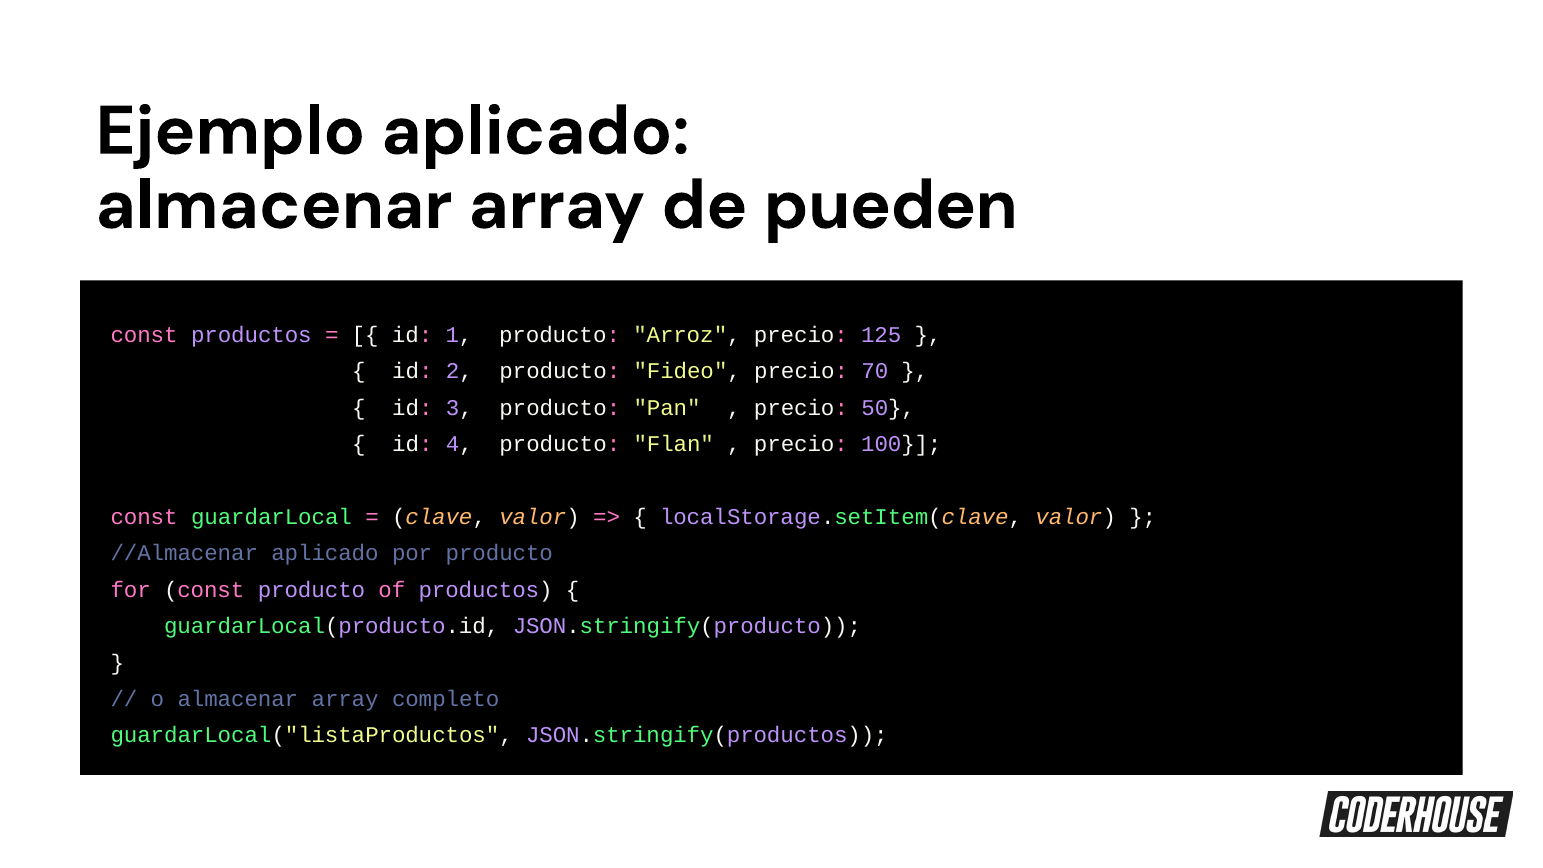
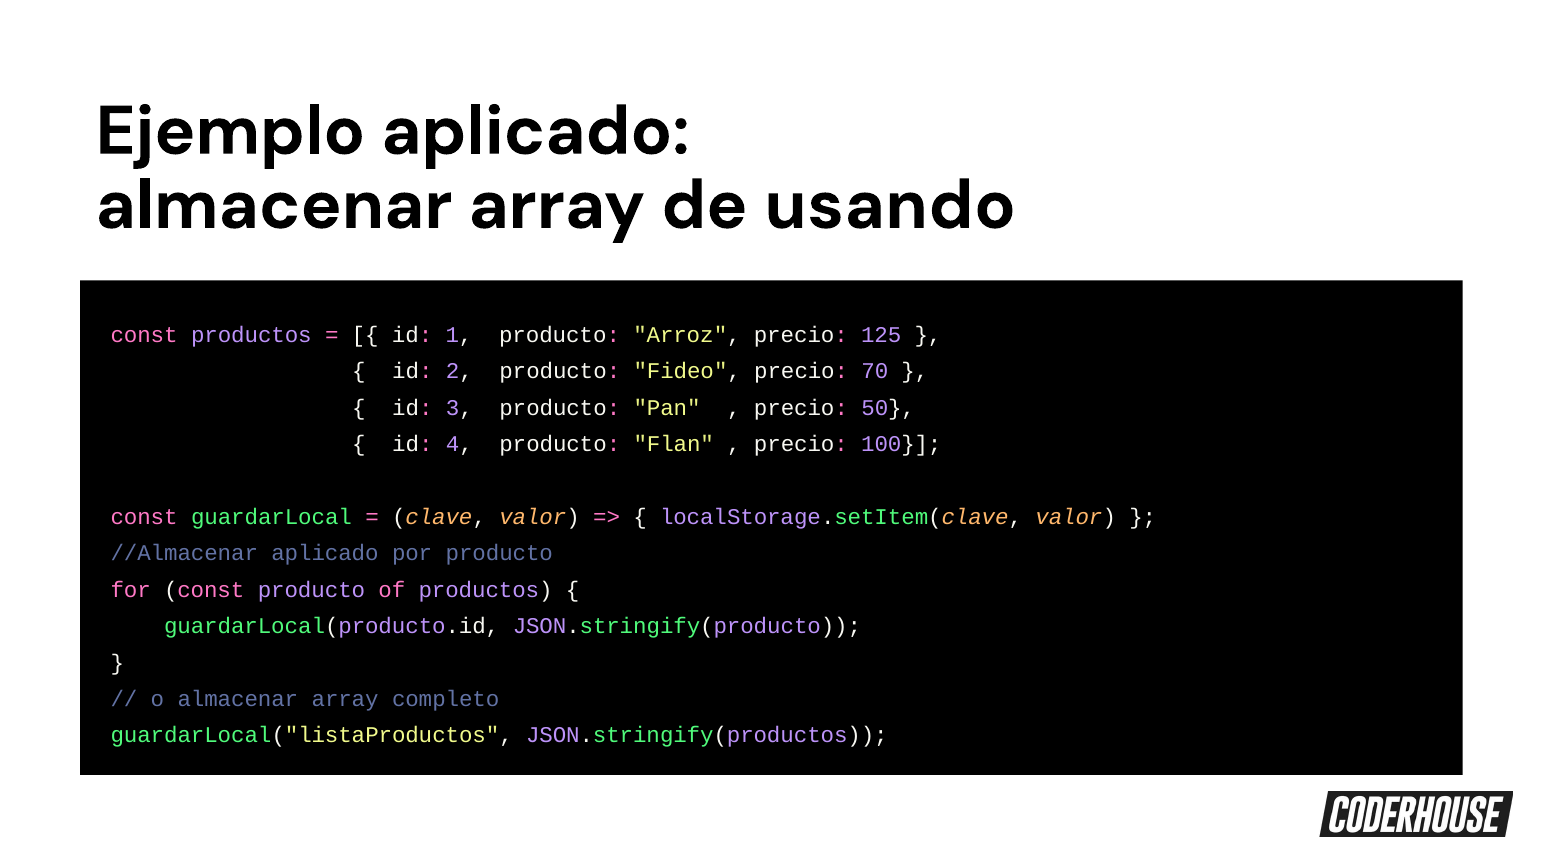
pueden: pueden -> usando
